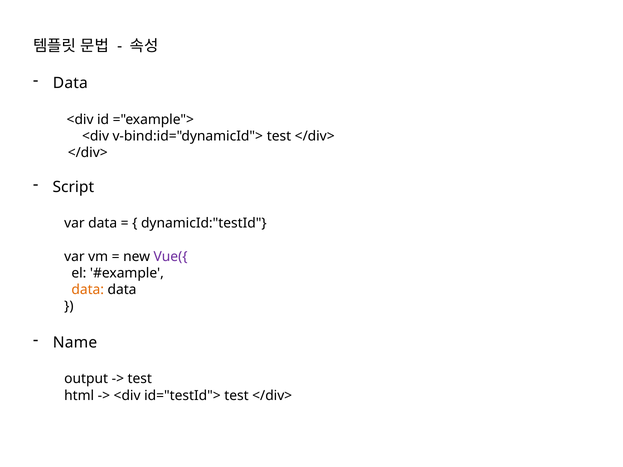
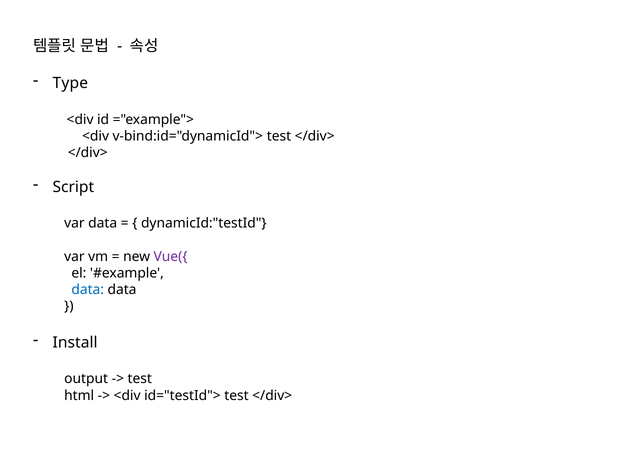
Data at (70, 83): Data -> Type
data at (88, 290) colour: orange -> blue
Name: Name -> Install
